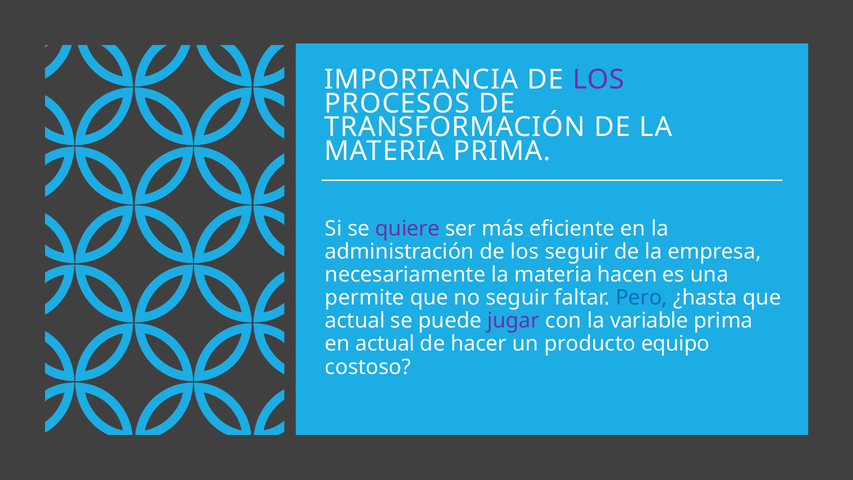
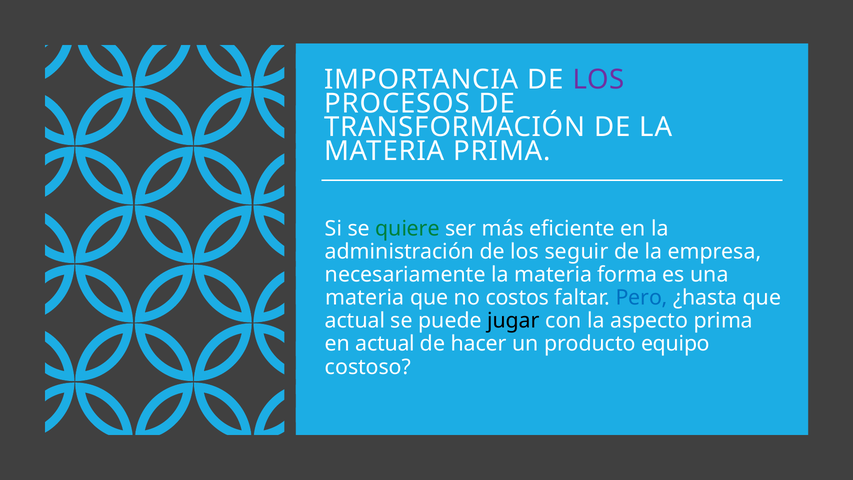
quiere colour: purple -> green
hacen: hacen -> forma
permite at (365, 298): permite -> materia
no seguir: seguir -> costos
jugar colour: purple -> black
variable: variable -> aspecto
